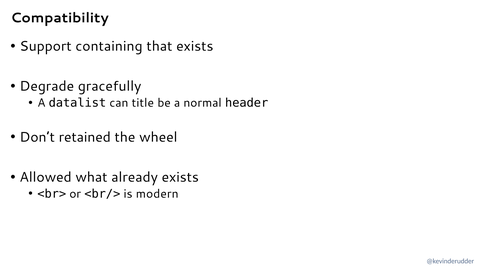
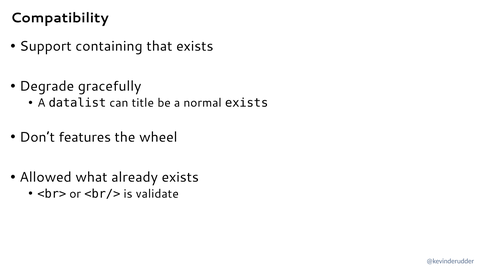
normal header: header -> exists
retained: retained -> features
modern: modern -> validate
